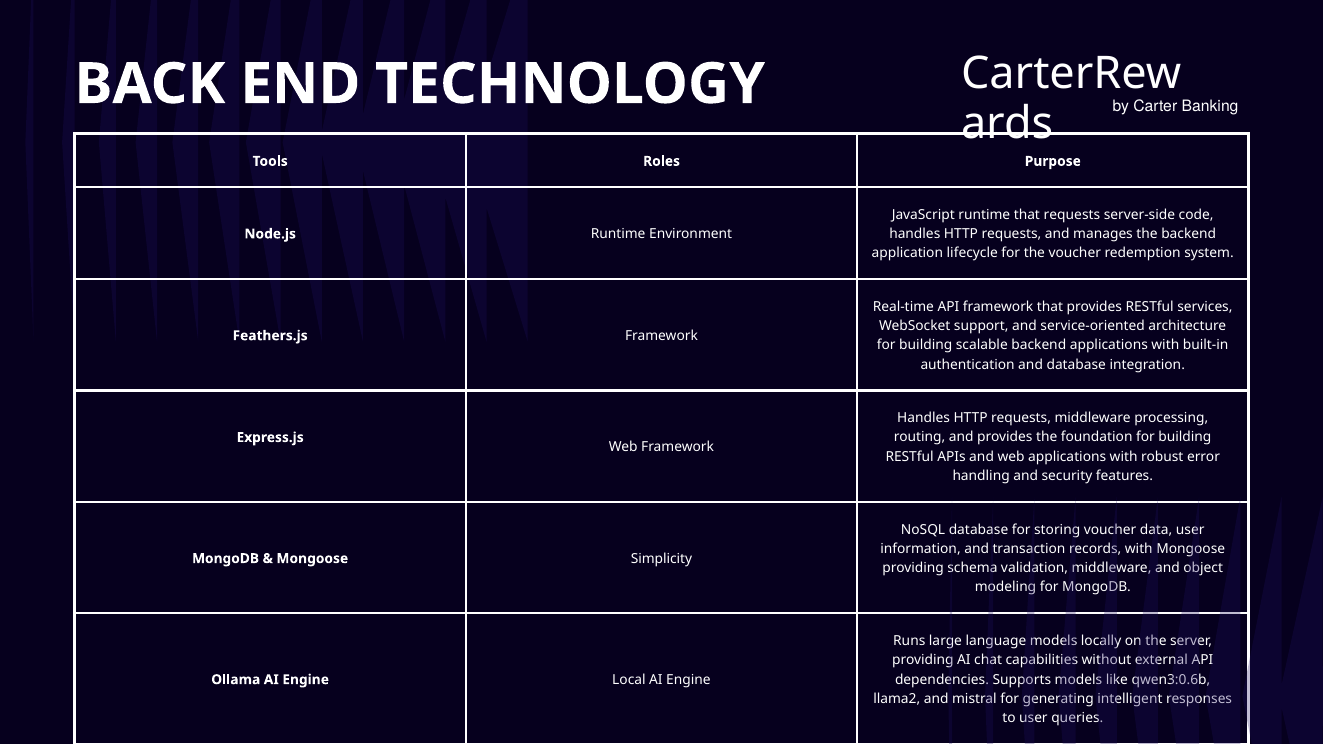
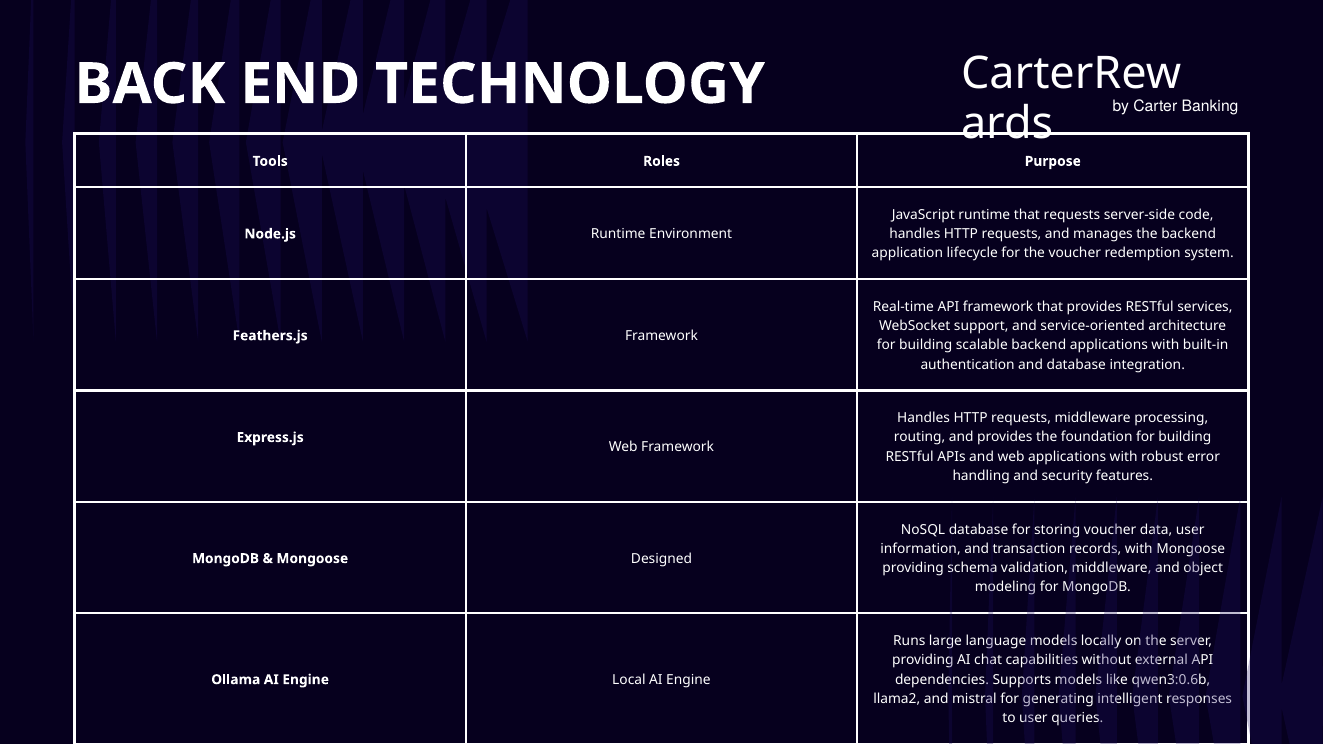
Simplicity: Simplicity -> Designed
